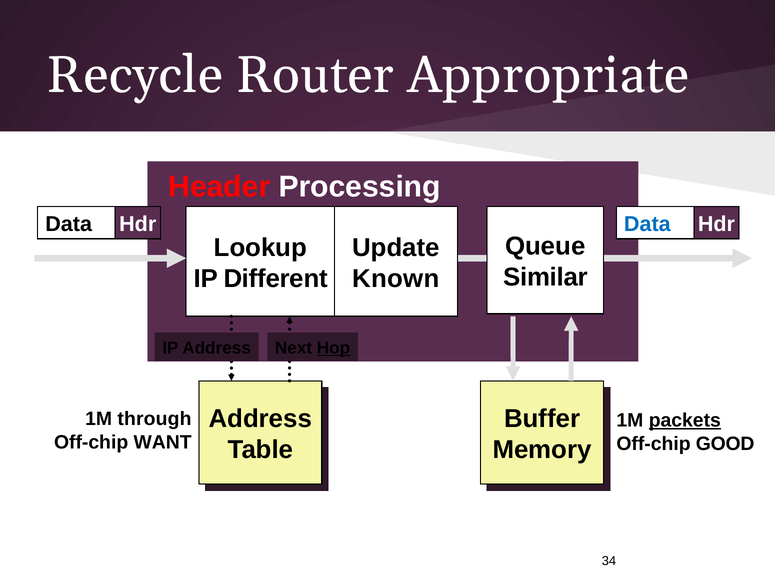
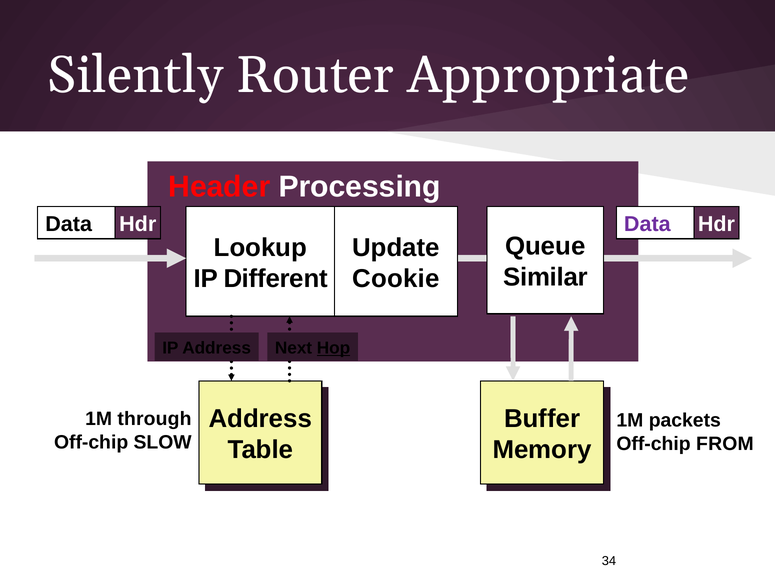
Recycle: Recycle -> Silently
Data at (647, 224) colour: blue -> purple
Known: Known -> Cookie
packets underline: present -> none
WANT: WANT -> SLOW
GOOD: GOOD -> FROM
